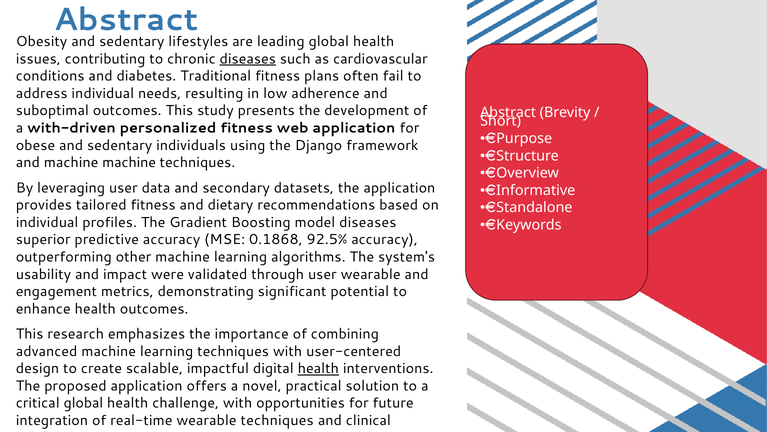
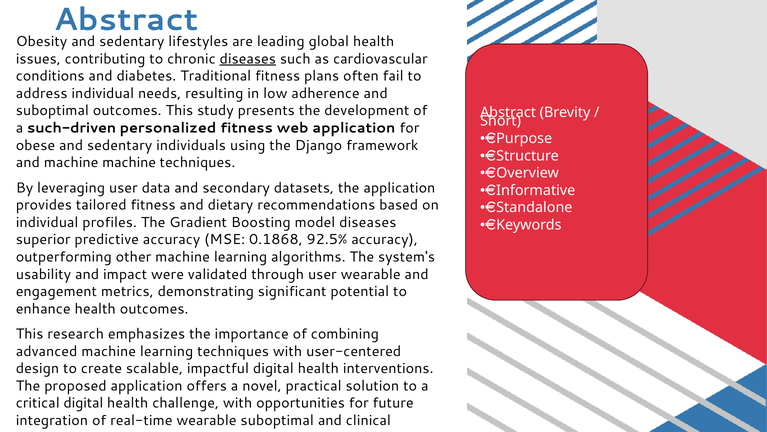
with-driven: with-driven -> such-driven
health at (318, 368) underline: present -> none
critical global: global -> digital
wearable techniques: techniques -> suboptimal
